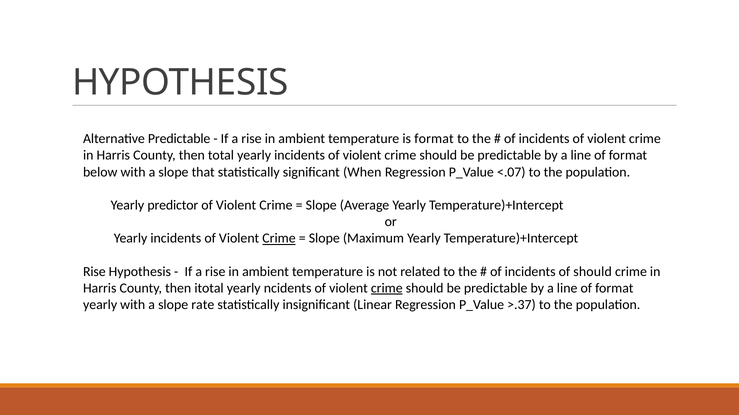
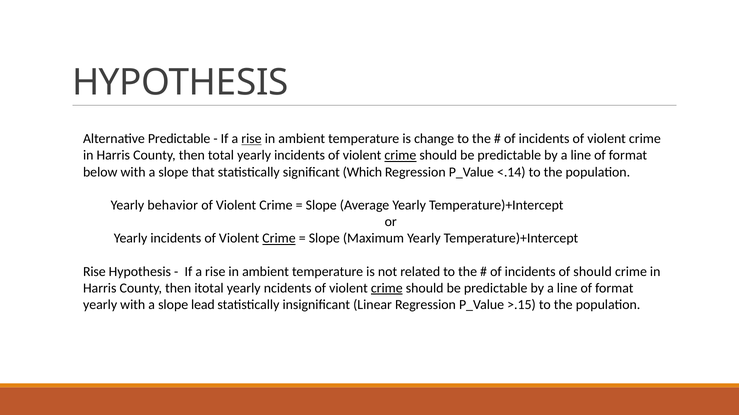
rise at (251, 139) underline: none -> present
is format: format -> change
crime at (400, 156) underline: none -> present
When: When -> Which
<.07: <.07 -> <.14
predictor: predictor -> behavior
rate: rate -> lead
>.37: >.37 -> >.15
